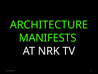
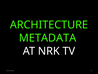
MANIFESTS: MANIFESTS -> METADATA
